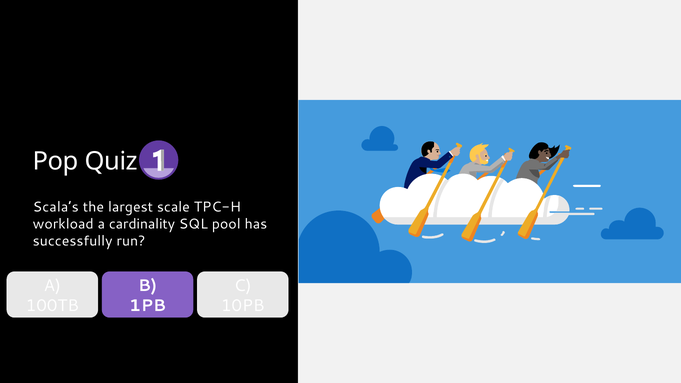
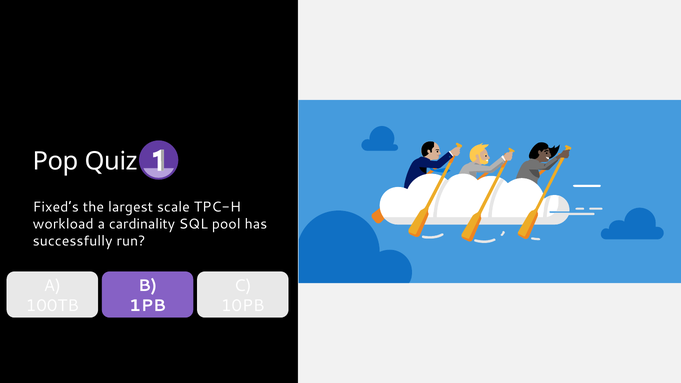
Scala’s: Scala’s -> Fixed’s
